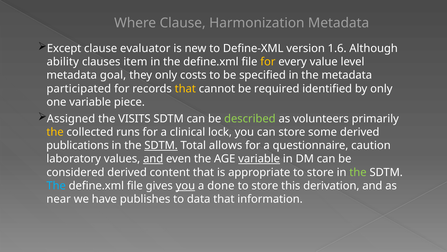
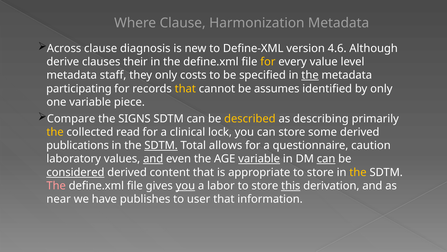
Except: Except -> Across
evaluator: evaluator -> diagnosis
1.6: 1.6 -> 4.6
ability: ability -> derive
item: item -> their
goal: goal -> staff
the at (310, 75) underline: none -> present
participated: participated -> participating
required: required -> assumes
Assigned: Assigned -> Compare
VISITS: VISITS -> SIGNS
described colour: light green -> yellow
volunteers: volunteers -> describing
runs: runs -> read
can at (326, 159) underline: none -> present
considered underline: none -> present
the at (358, 172) colour: light green -> yellow
The at (56, 185) colour: light blue -> pink
done: done -> labor
this underline: none -> present
data: data -> user
